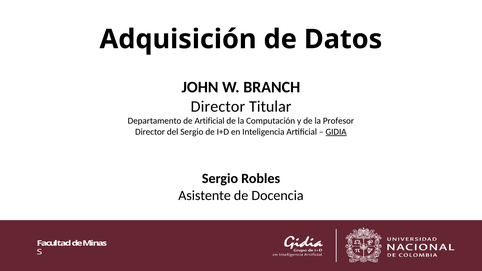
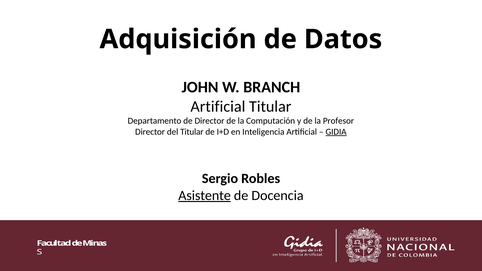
Director at (218, 106): Director -> Artificial
de Artificial: Artificial -> Director
del Sergio: Sergio -> Titular
Asistente underline: none -> present
